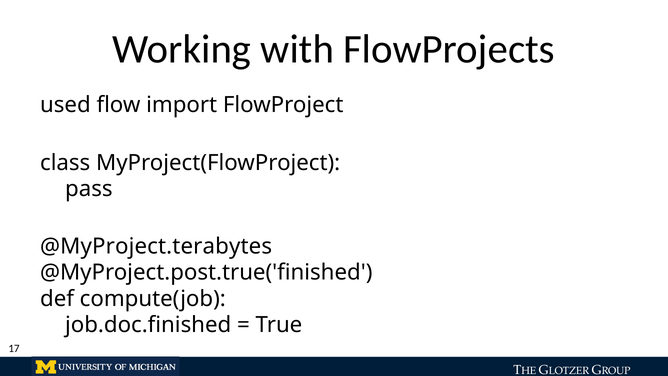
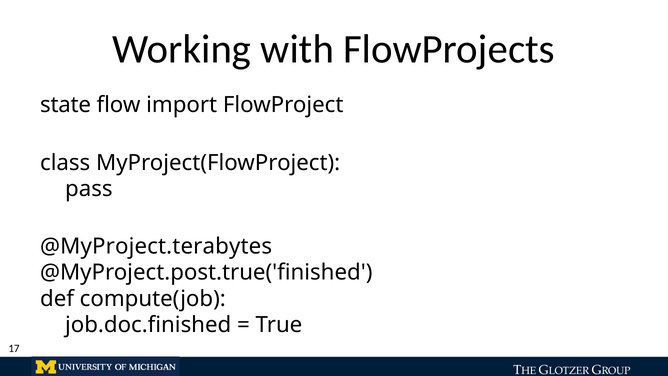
used: used -> state
